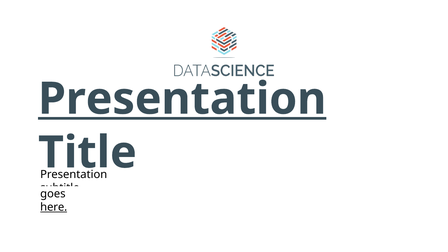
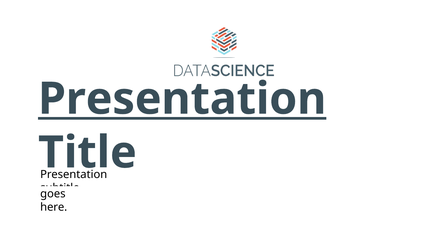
here underline: present -> none
